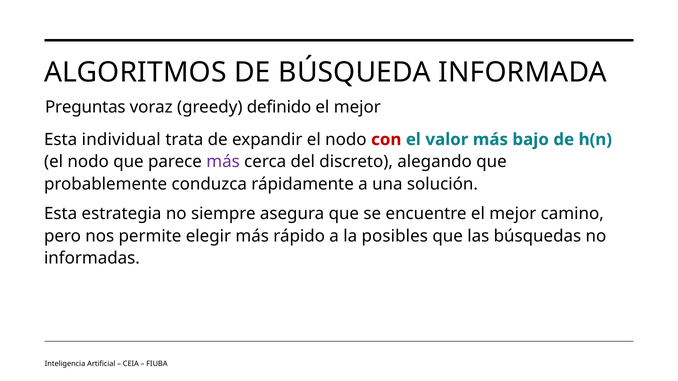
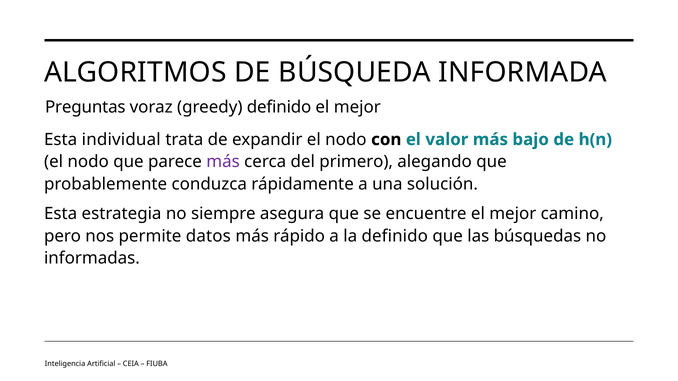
con colour: red -> black
discreto: discreto -> primero
elegir: elegir -> datos
la posibles: posibles -> definido
